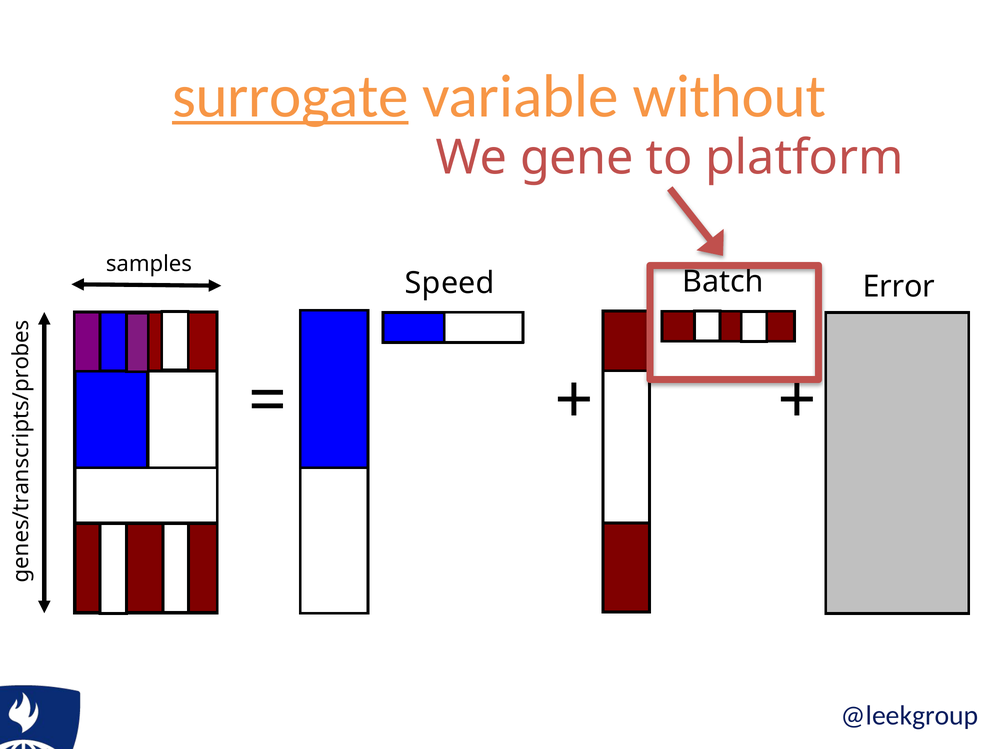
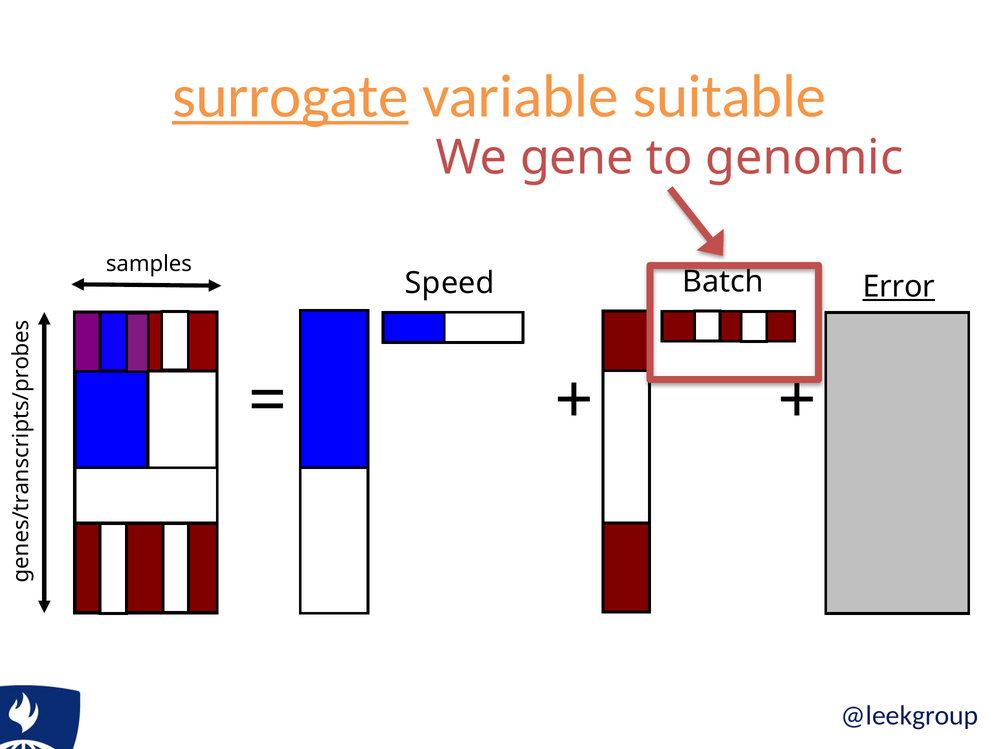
without: without -> suitable
platform: platform -> genomic
Error underline: none -> present
